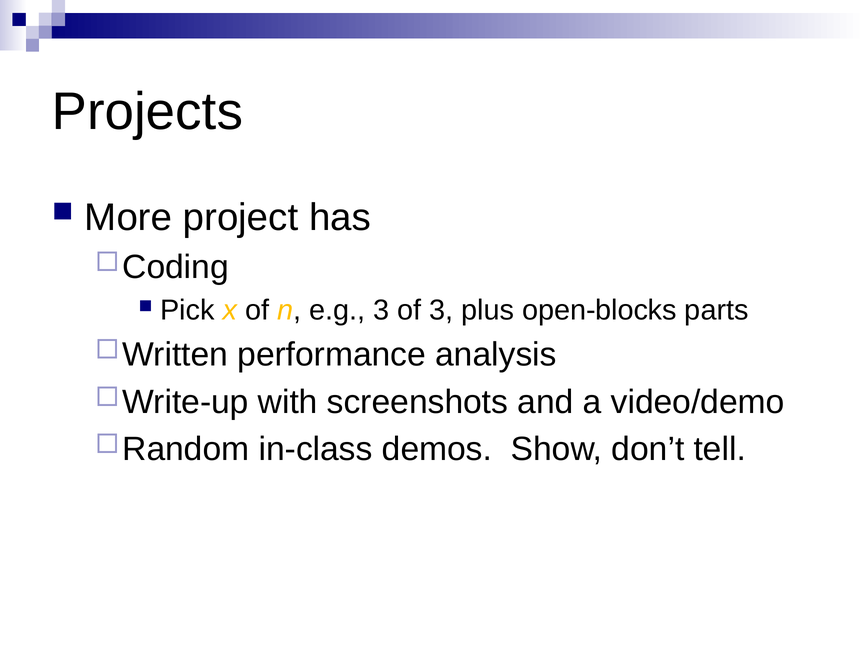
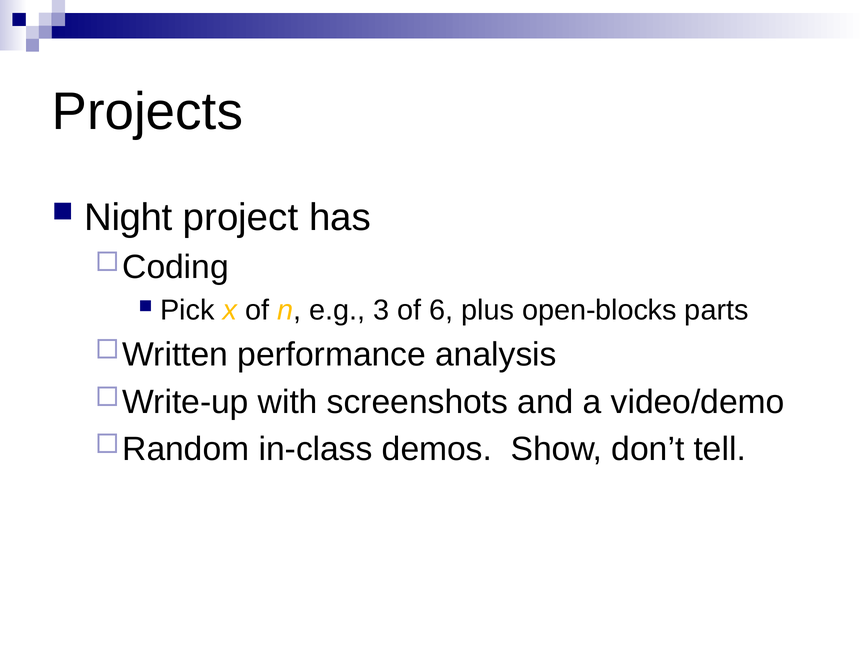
More: More -> Night
of 3: 3 -> 6
